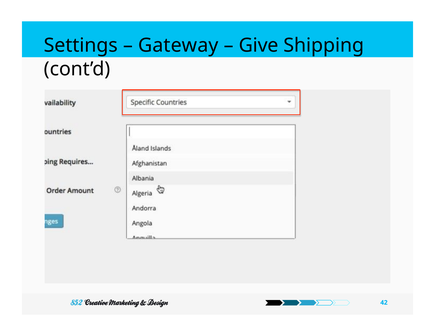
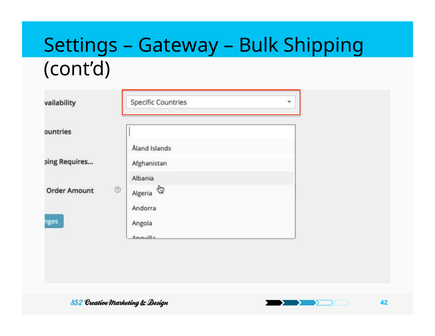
Give: Give -> Bulk
